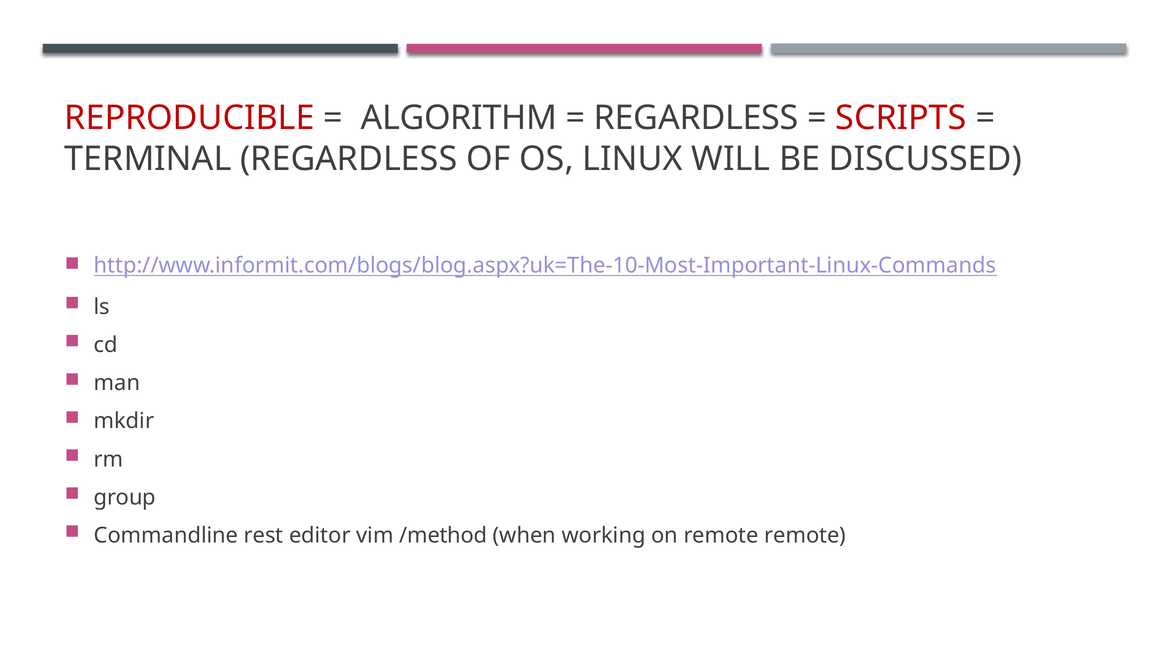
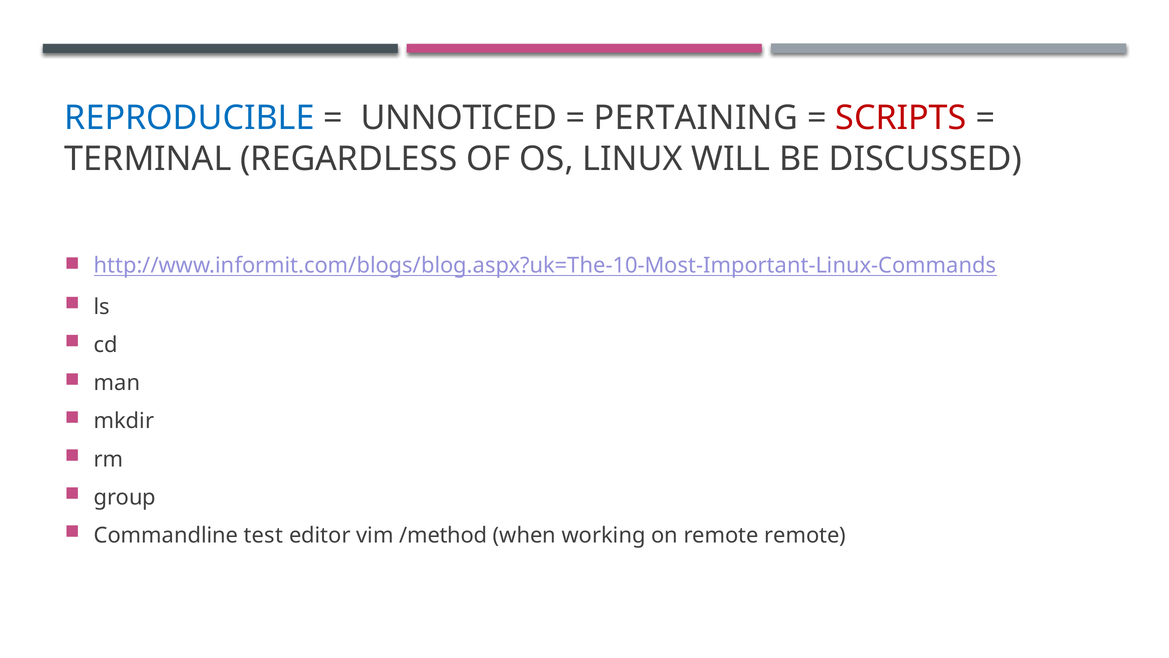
REPRODUCIBLE colour: red -> blue
ALGORITHM: ALGORITHM -> UNNOTICED
REGARDLESS at (696, 118): REGARDLESS -> PERTAINING
rest: rest -> test
